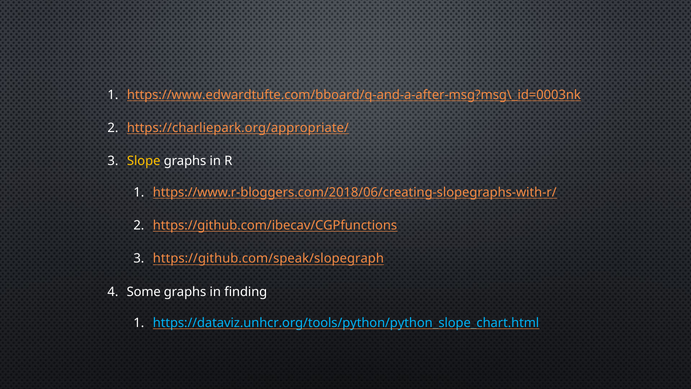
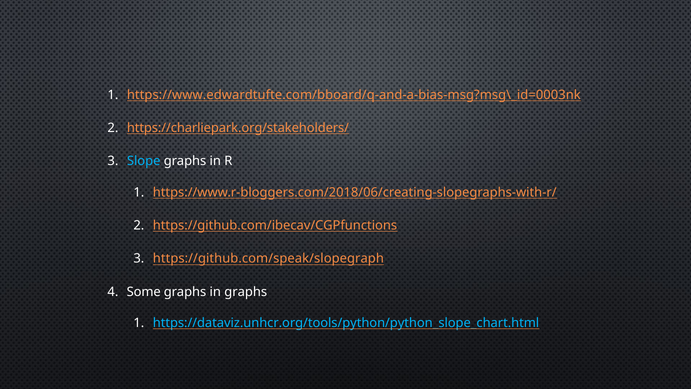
https://www.edwardtufte.com/bboard/q-and-a-after-msg?msg\_id=0003nk: https://www.edwardtufte.com/bboard/q-and-a-after-msg?msg\_id=0003nk -> https://www.edwardtufte.com/bboard/q-and-a-bias-msg?msg\_id=0003nk
https://charliepark.org/appropriate/: https://charliepark.org/appropriate/ -> https://charliepark.org/stakeholders/
Slope colour: yellow -> light blue
in finding: finding -> graphs
